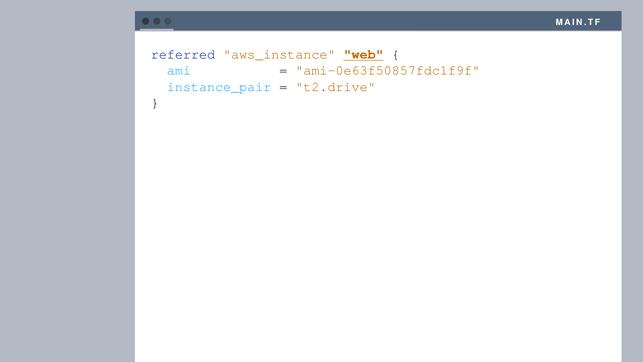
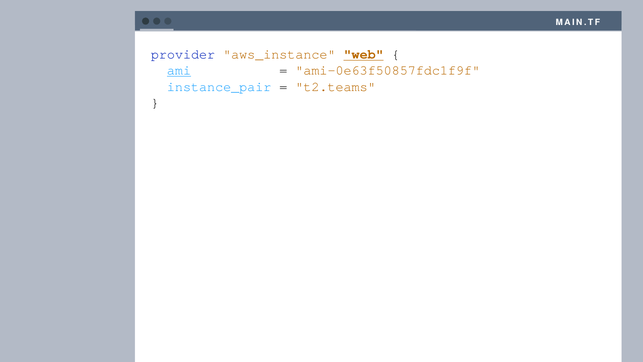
referred: referred -> provider
ami underline: none -> present
t2.drive: t2.drive -> t2.teams
